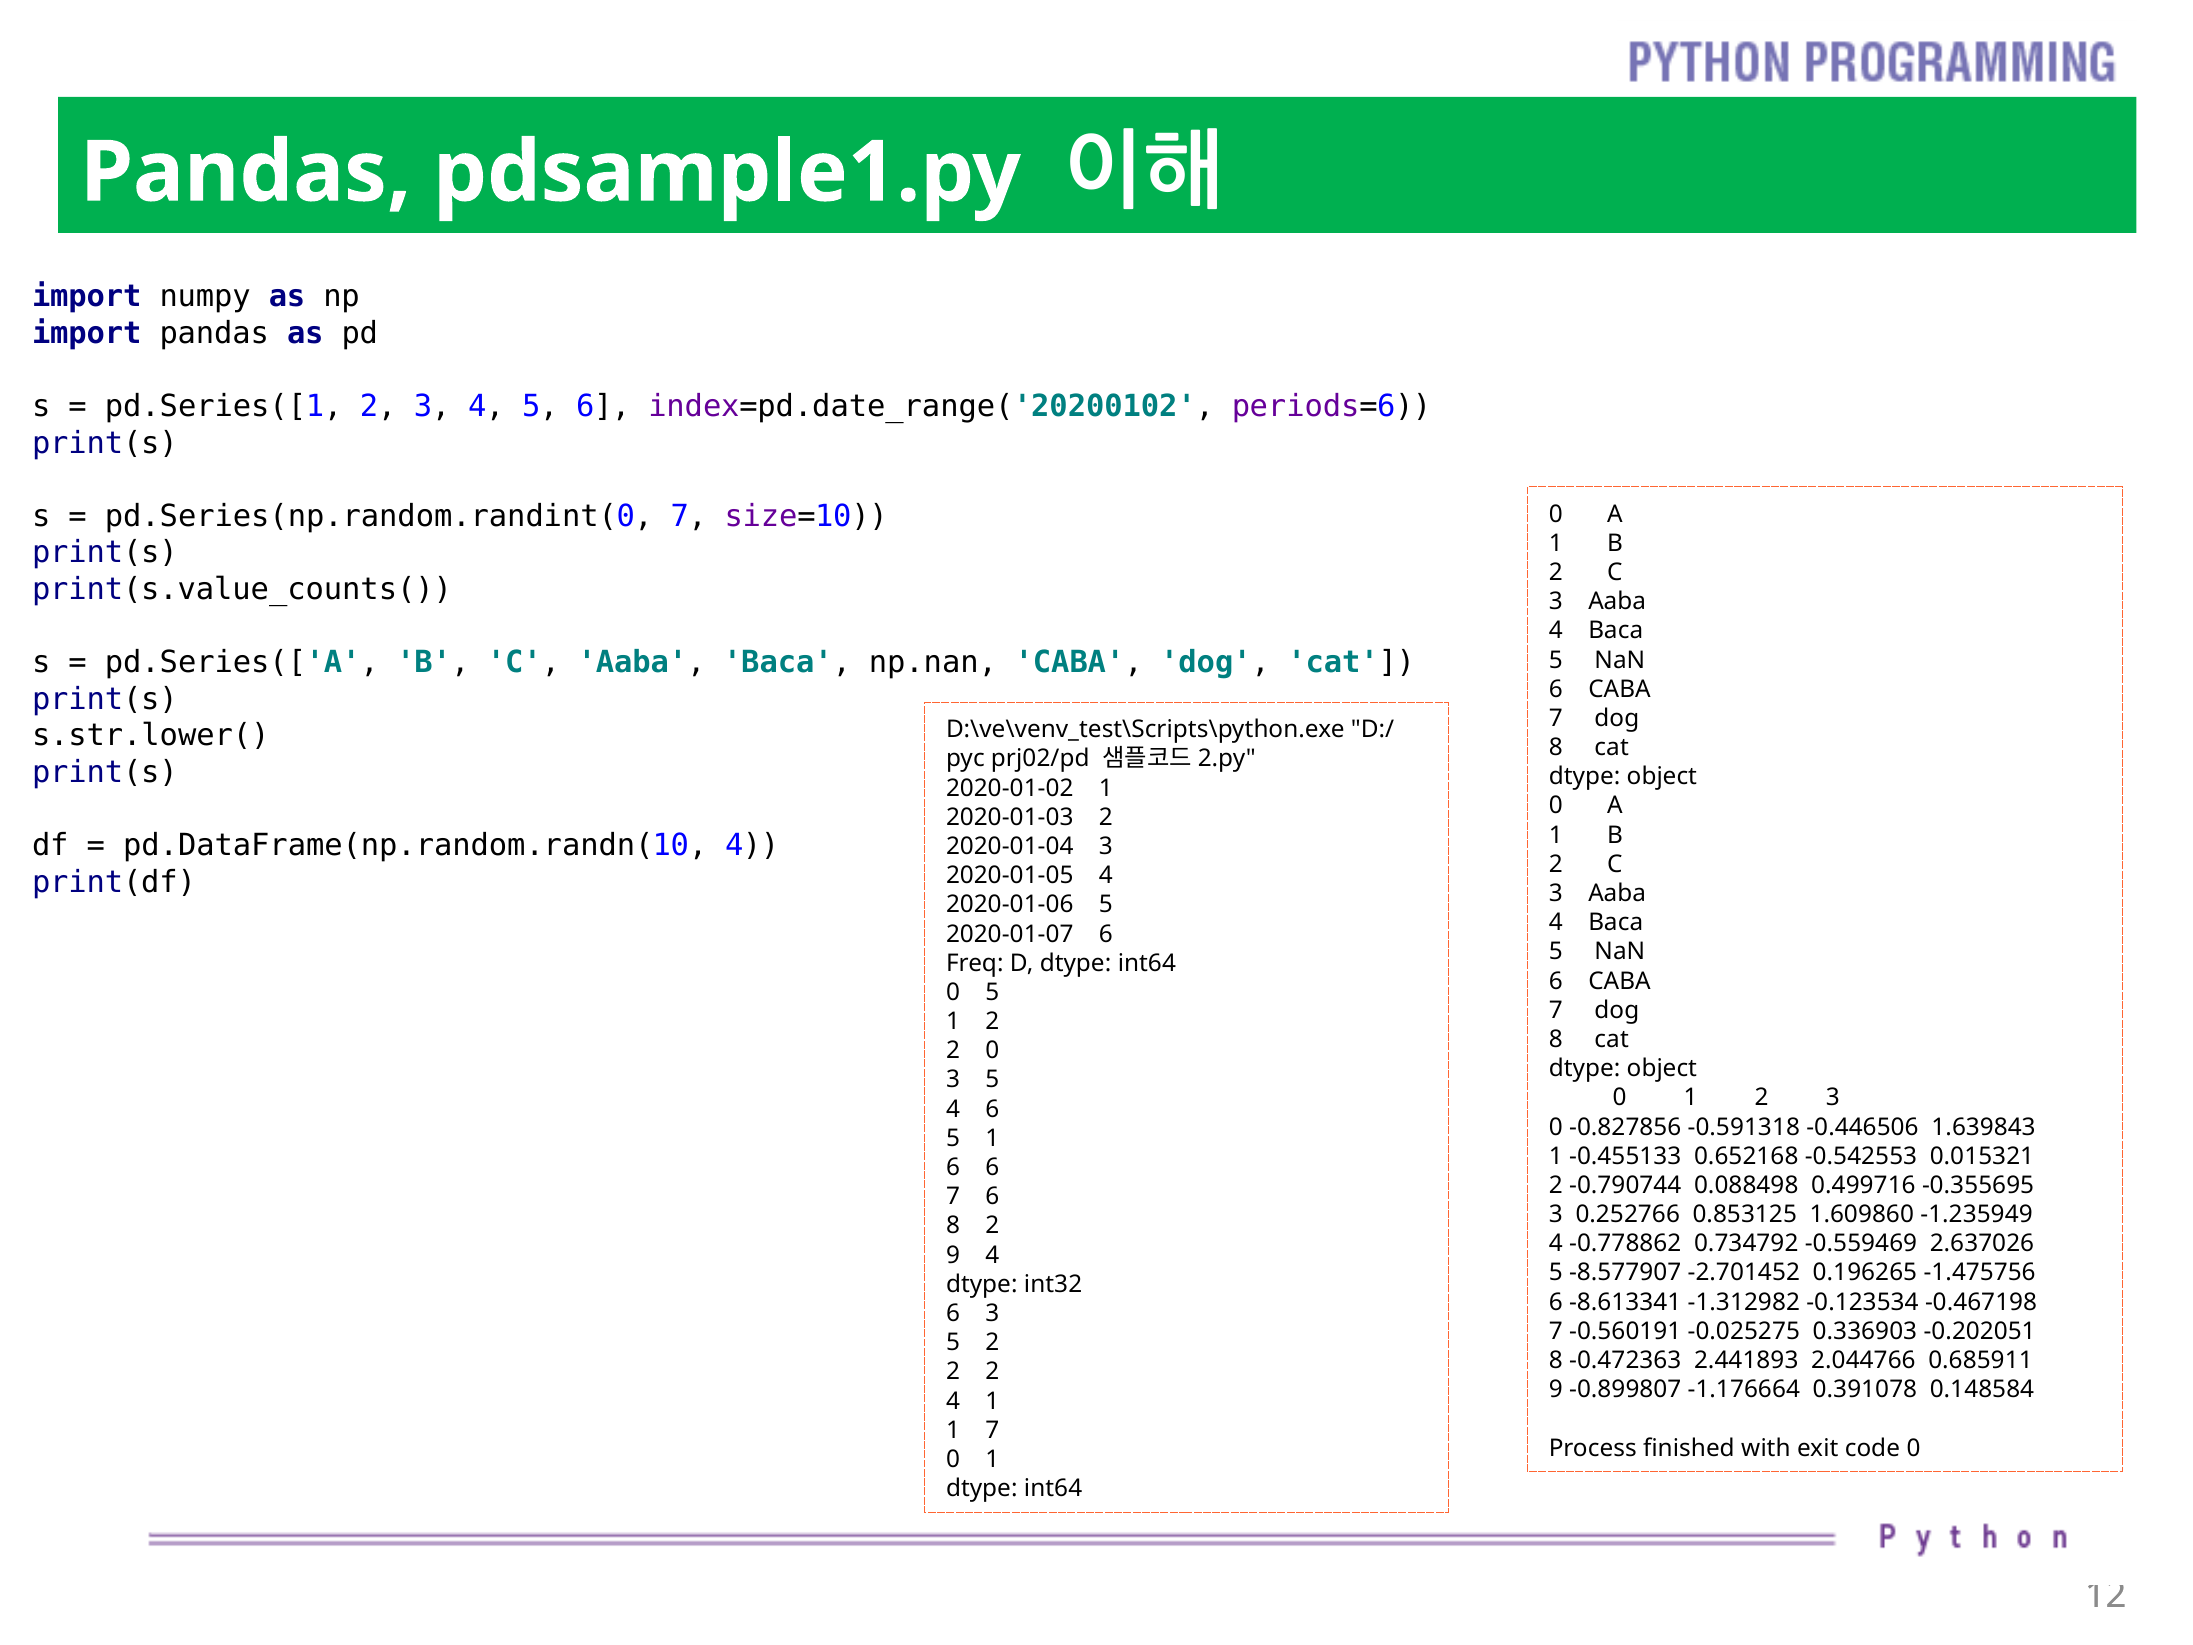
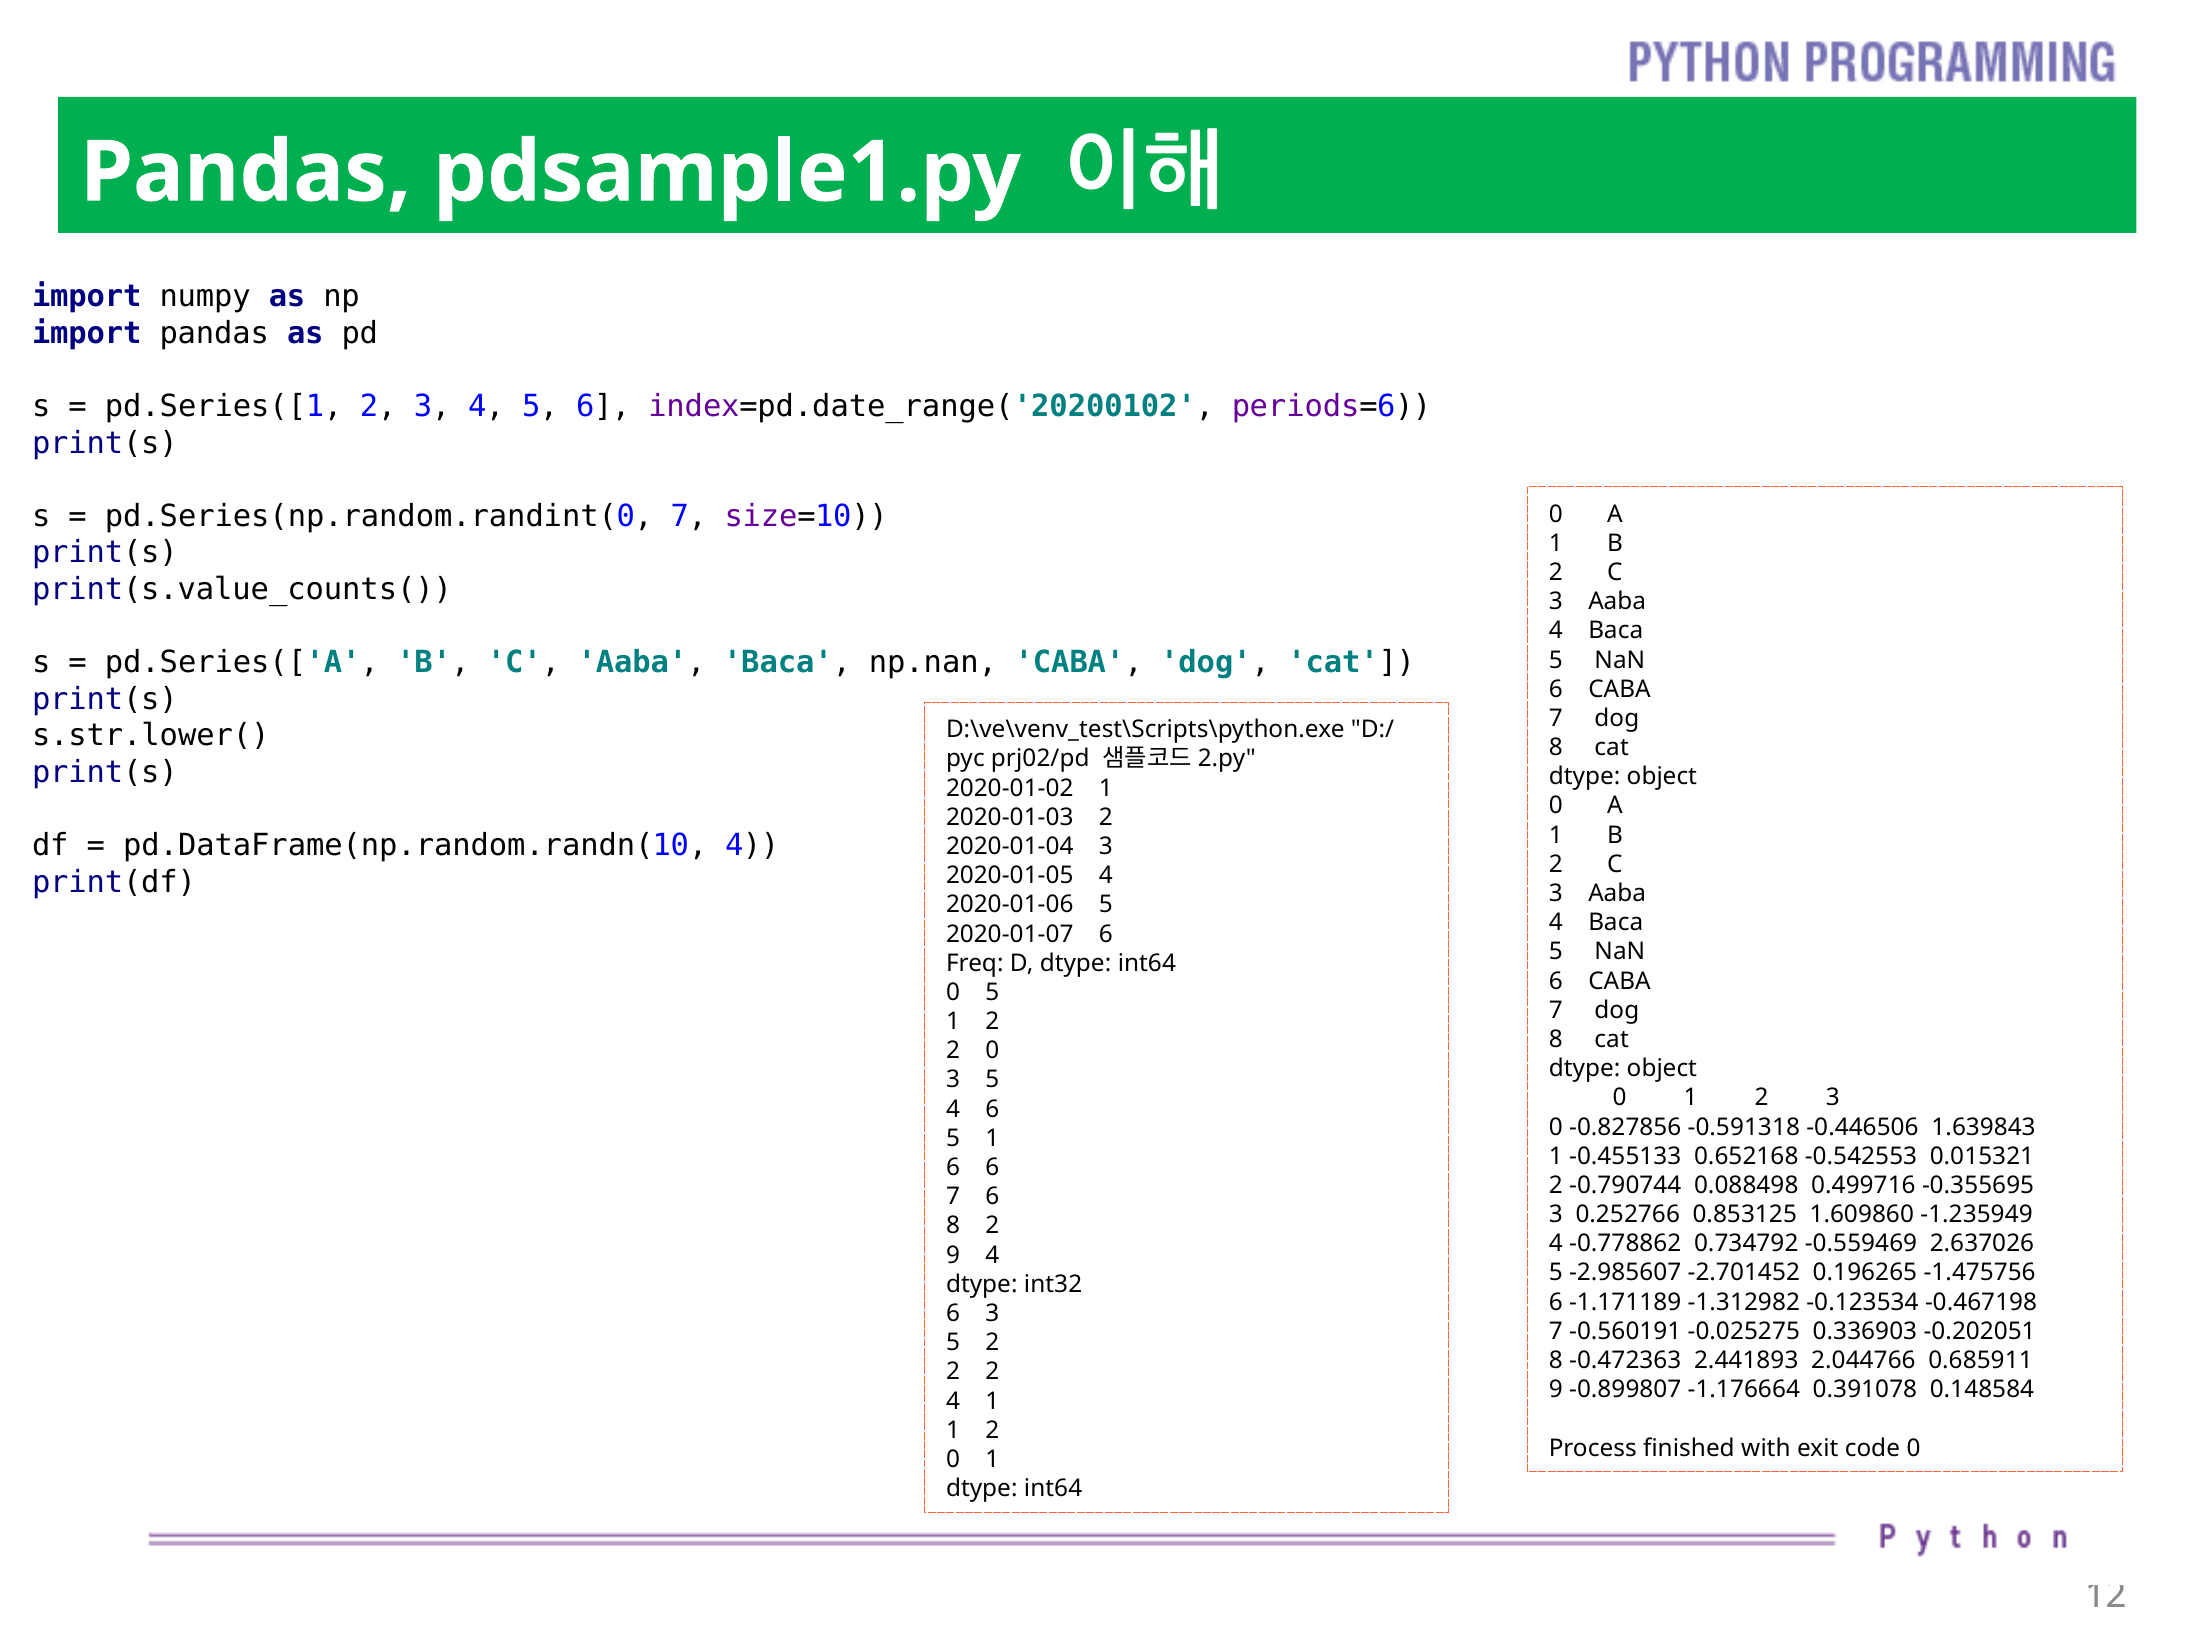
-8.577907: -8.577907 -> -2.985607
-8.613341: -8.613341 -> -1.171189
7 at (992, 1430): 7 -> 2
